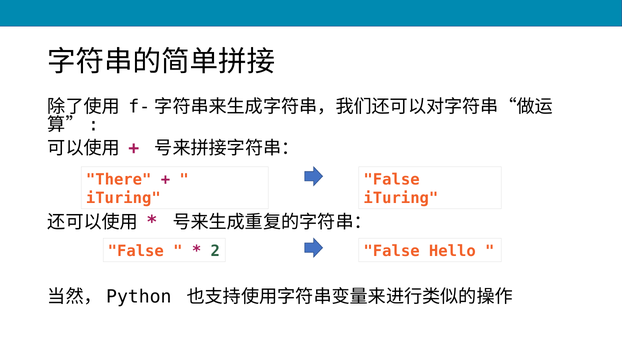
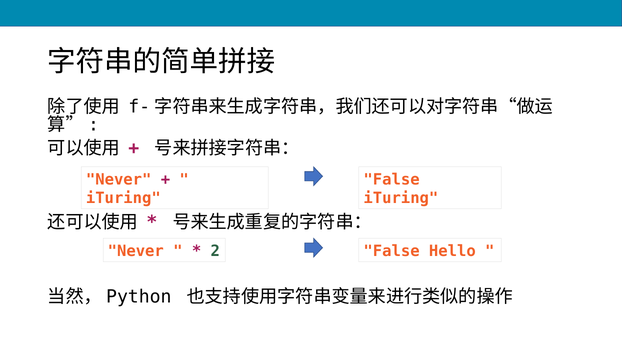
There at (119, 180): There -> Never
False at (136, 251): False -> Never
